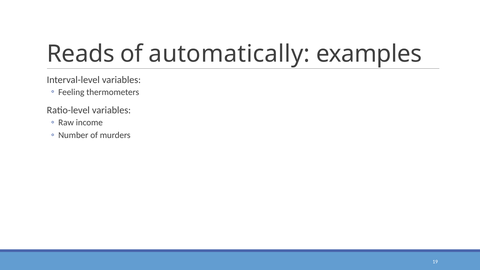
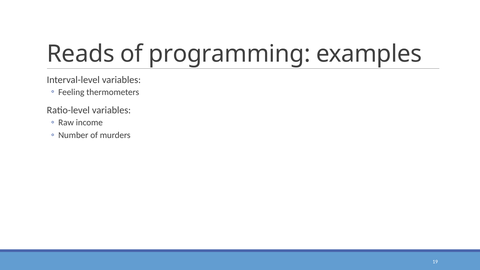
automatically: automatically -> programming
